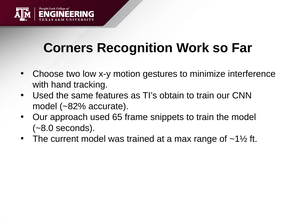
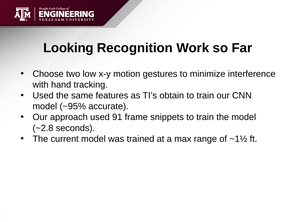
Corners: Corners -> Looking
~82%: ~82% -> ~95%
65: 65 -> 91
~8.0: ~8.0 -> ~2.8
